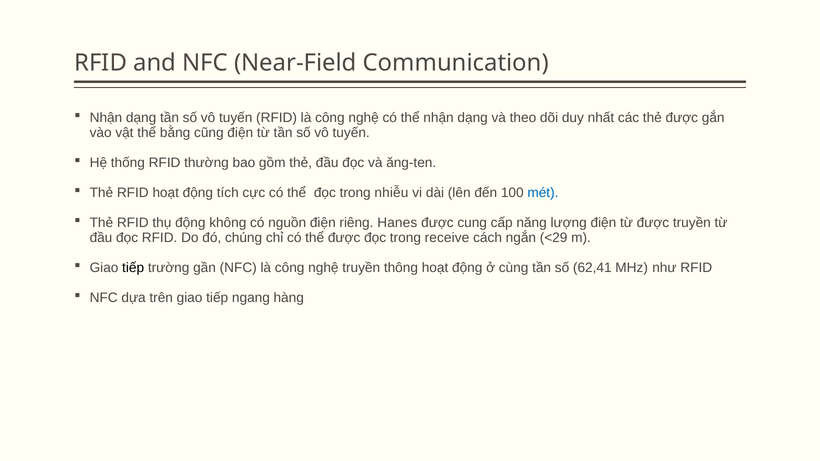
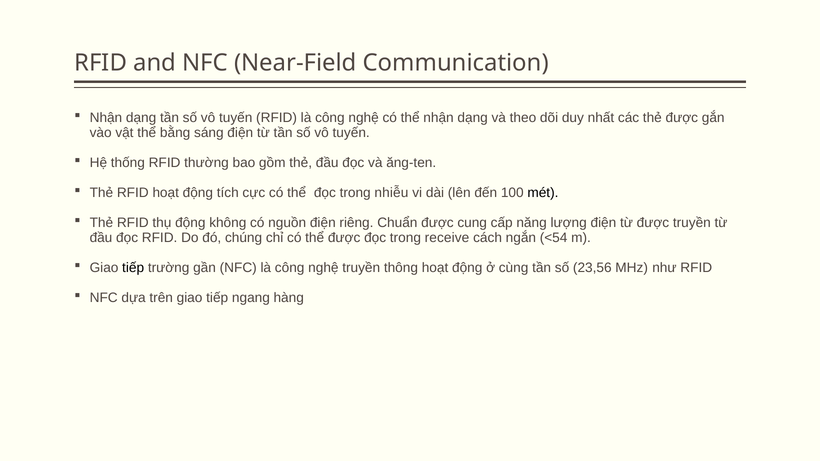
cũng: cũng -> sáng
mét colour: blue -> black
Hanes: Hanes -> Chuẩn
<29: <29 -> <54
62,41: 62,41 -> 23,56
